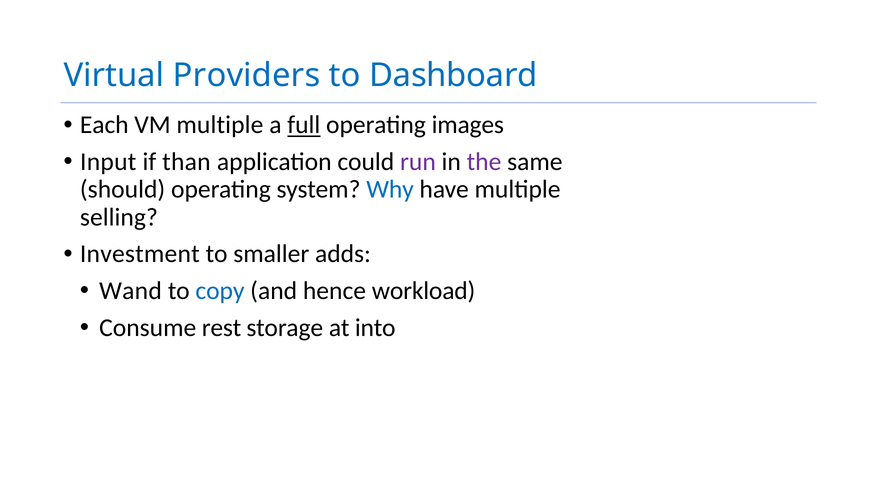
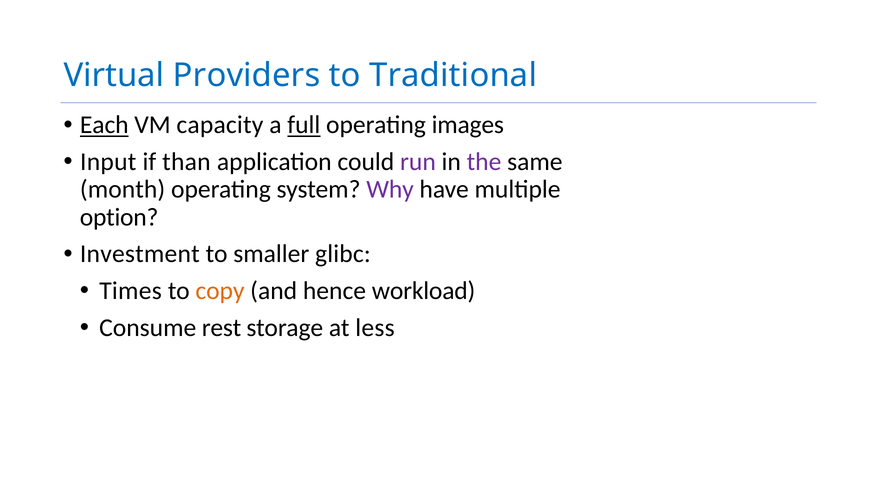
Dashboard: Dashboard -> Traditional
Each underline: none -> present
VM multiple: multiple -> capacity
should: should -> month
Why colour: blue -> purple
selling: selling -> option
adds: adds -> glibc
Wand: Wand -> Times
copy colour: blue -> orange
into: into -> less
